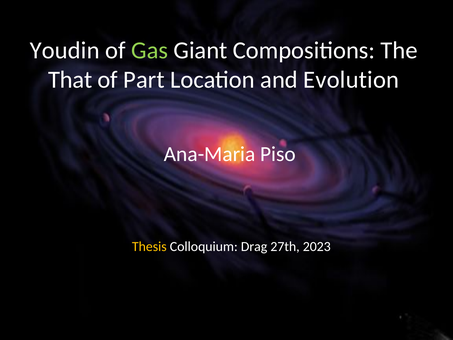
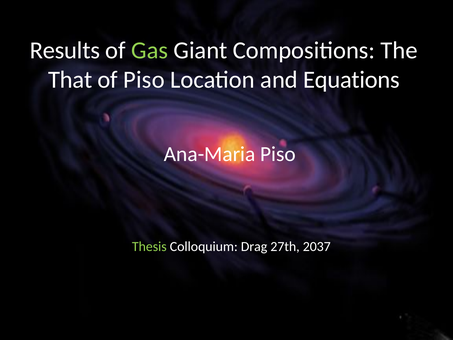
Youdin: Youdin -> Results
of Part: Part -> Piso
Evolution: Evolution -> Equations
Thesis colour: yellow -> light green
2023: 2023 -> 2037
